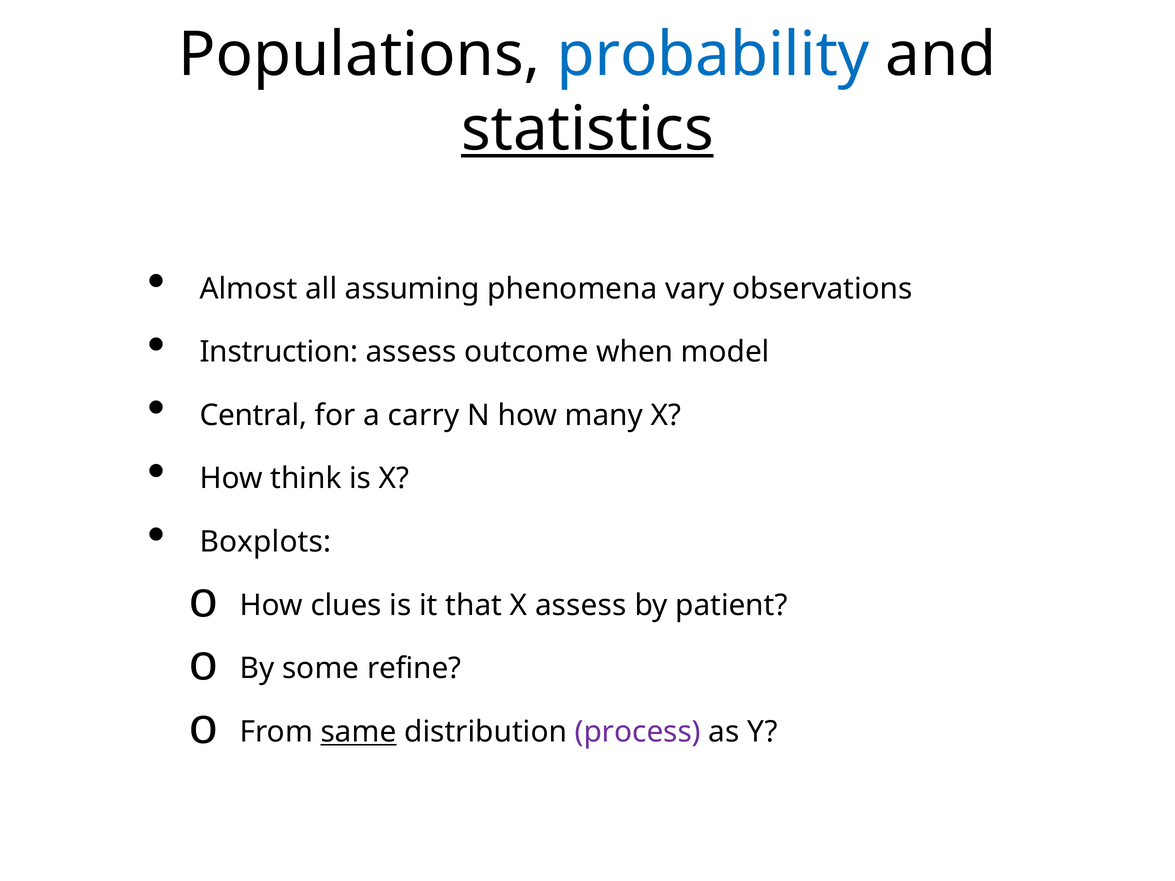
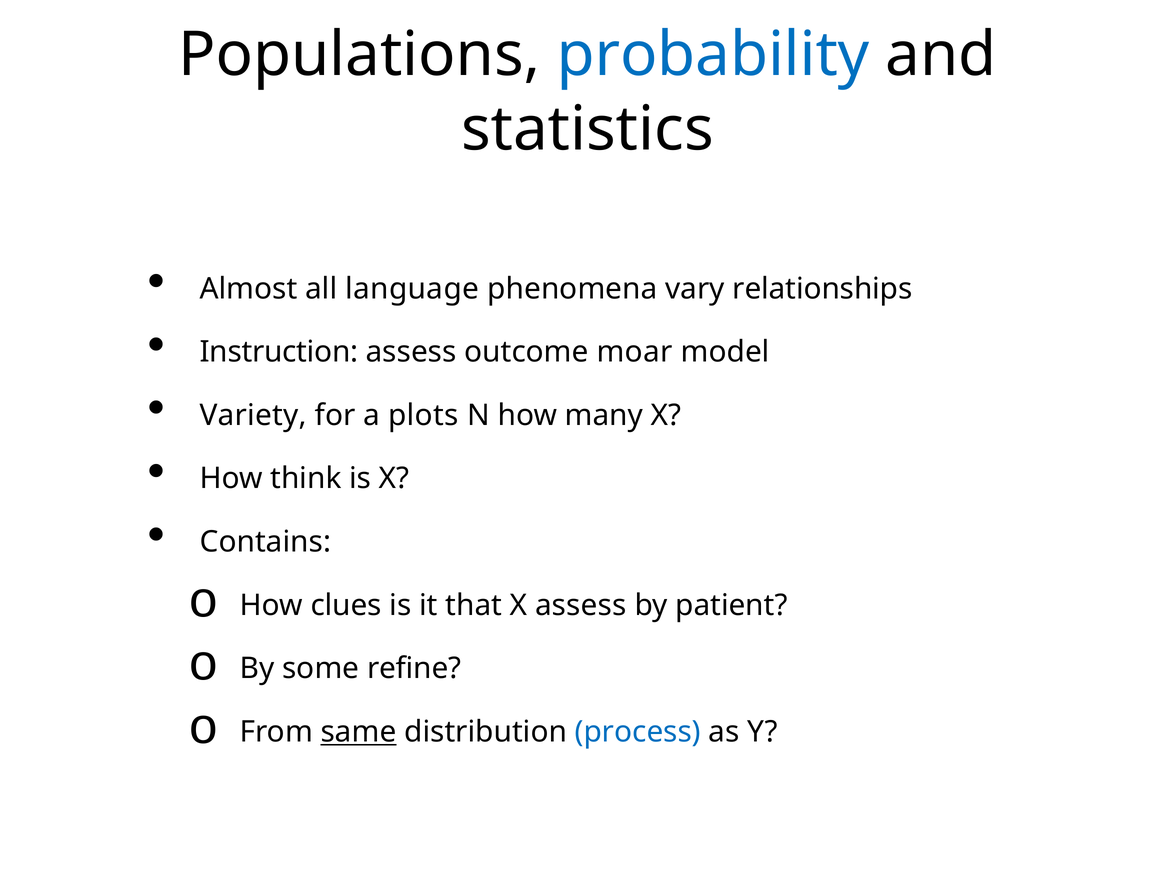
statistics underline: present -> none
assuming: assuming -> language
observations: observations -> relationships
when: when -> moar
Central: Central -> Variety
carry: carry -> plots
Boxplots: Boxplots -> Contains
process colour: purple -> blue
